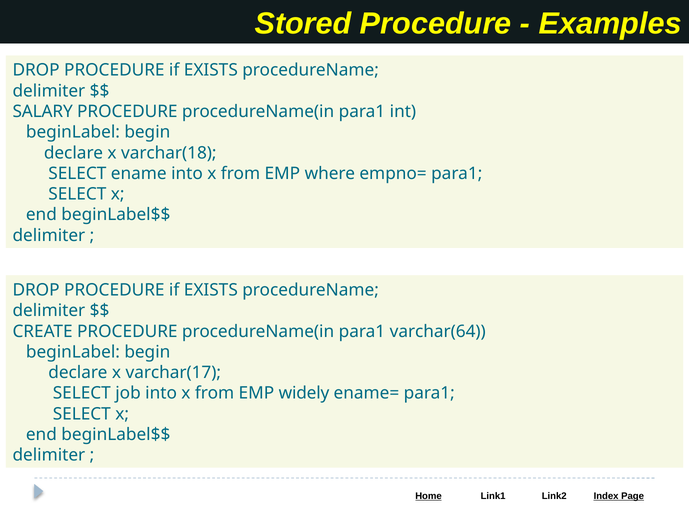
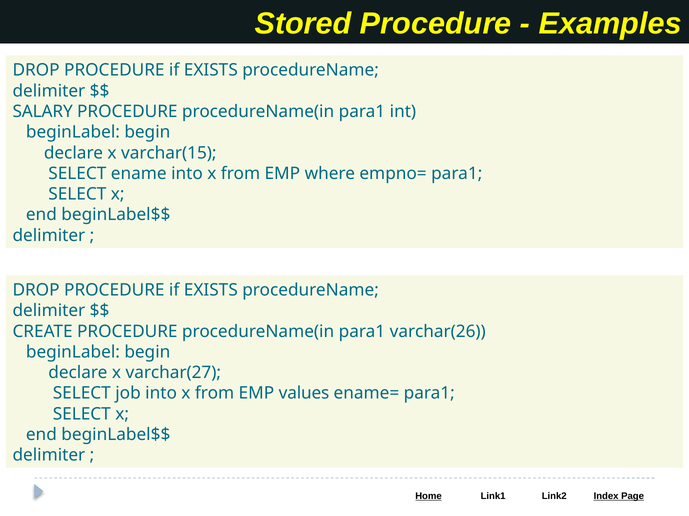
varchar(18: varchar(18 -> varchar(15
varchar(64: varchar(64 -> varchar(26
varchar(17: varchar(17 -> varchar(27
widely: widely -> values
